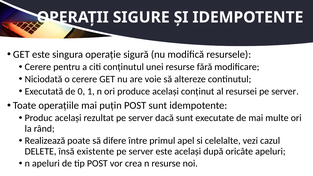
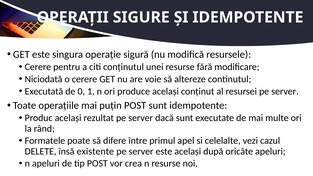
Realizează: Realizează -> Formatele
